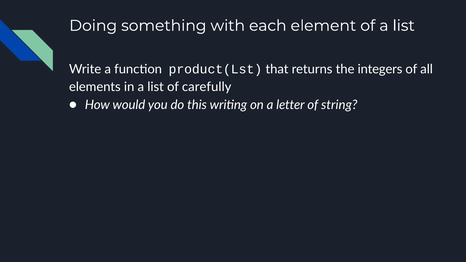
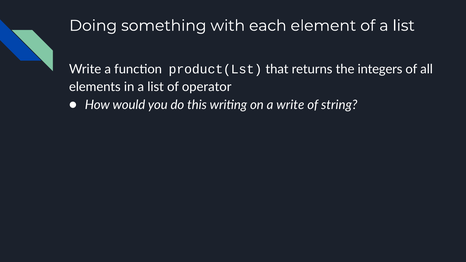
carefully: carefully -> operator
a letter: letter -> write
